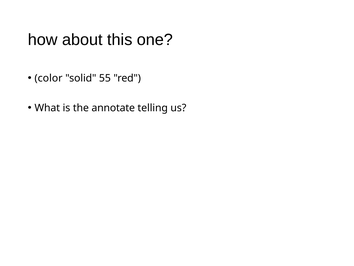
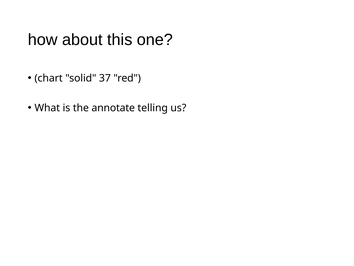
color: color -> chart
55: 55 -> 37
